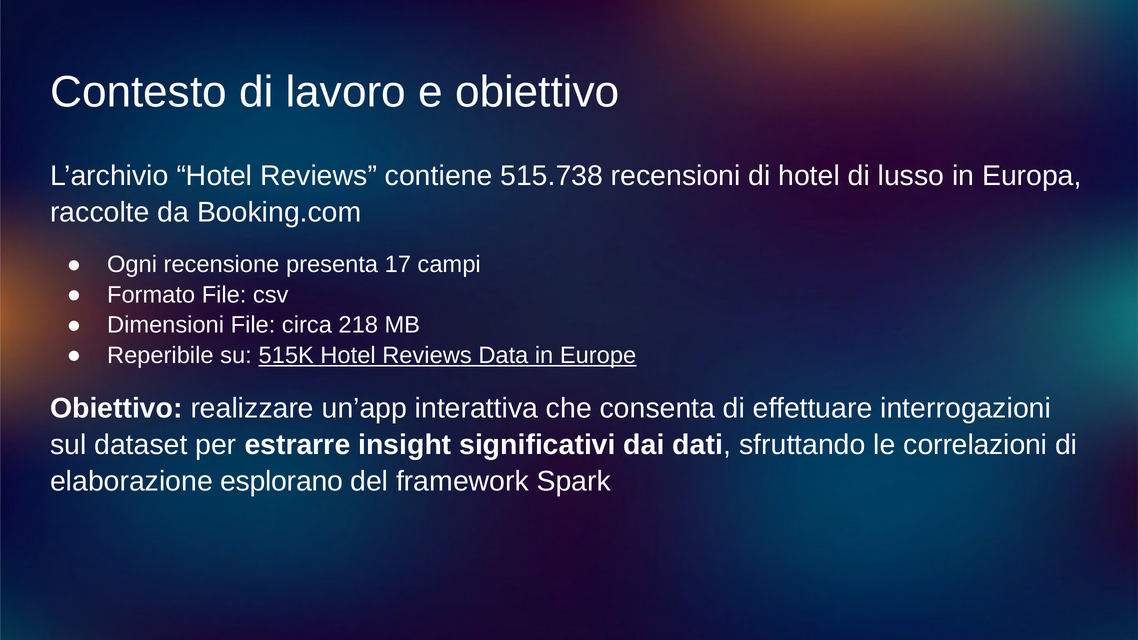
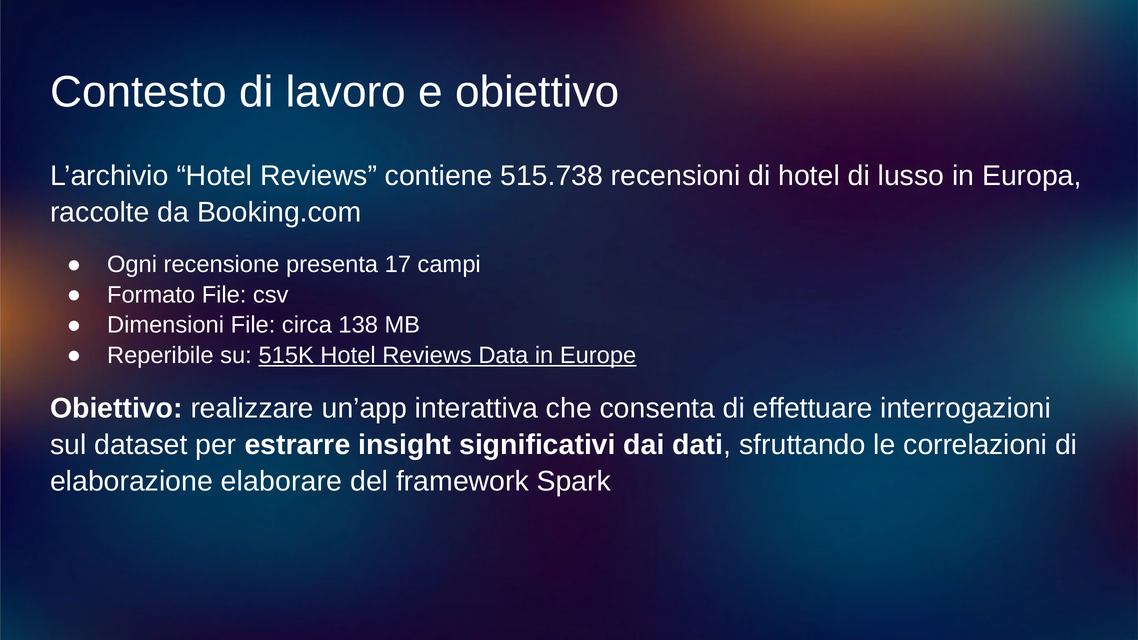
218: 218 -> 138
esplorano: esplorano -> elaborare
